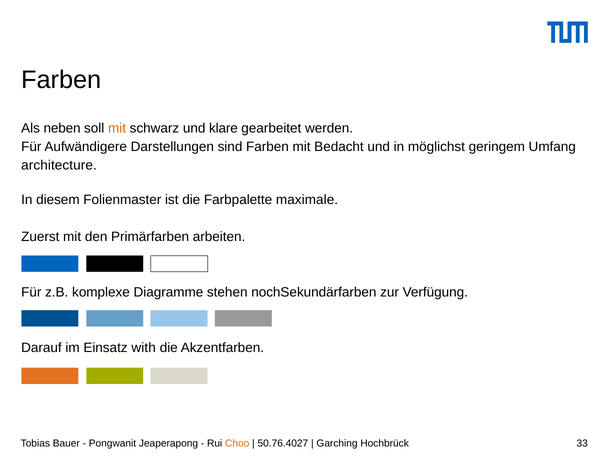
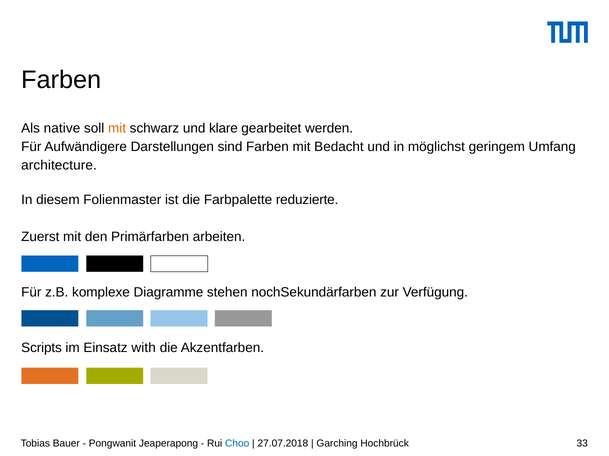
neben: neben -> native
maximale: maximale -> reduzierte
Darauf: Darauf -> Scripts
Choo colour: orange -> blue
50.76.4027: 50.76.4027 -> 27.07.2018
